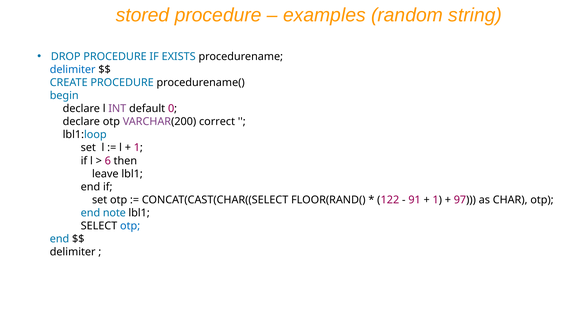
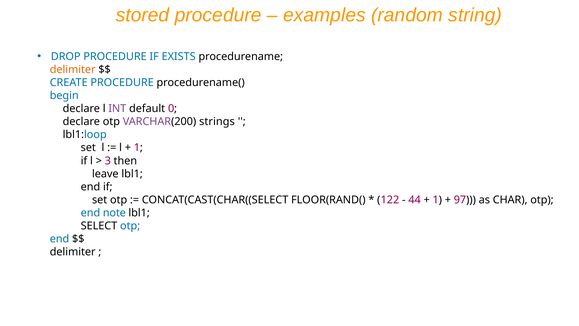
delimiter at (73, 69) colour: blue -> orange
correct: correct -> strings
6: 6 -> 3
91: 91 -> 44
